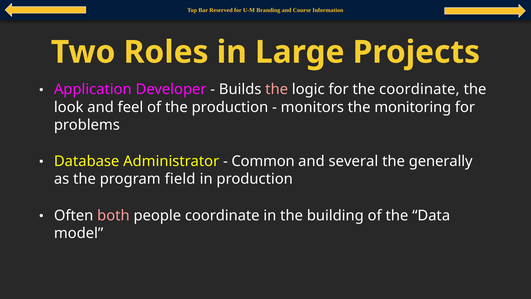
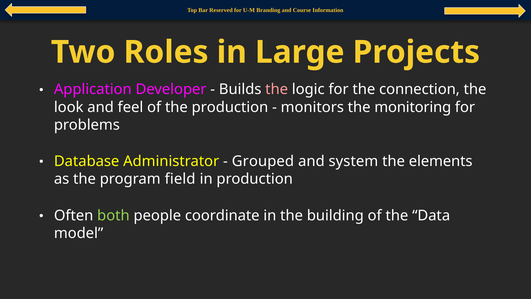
the coordinate: coordinate -> connection
Common: Common -> Grouped
several: several -> system
generally: generally -> elements
both colour: pink -> light green
